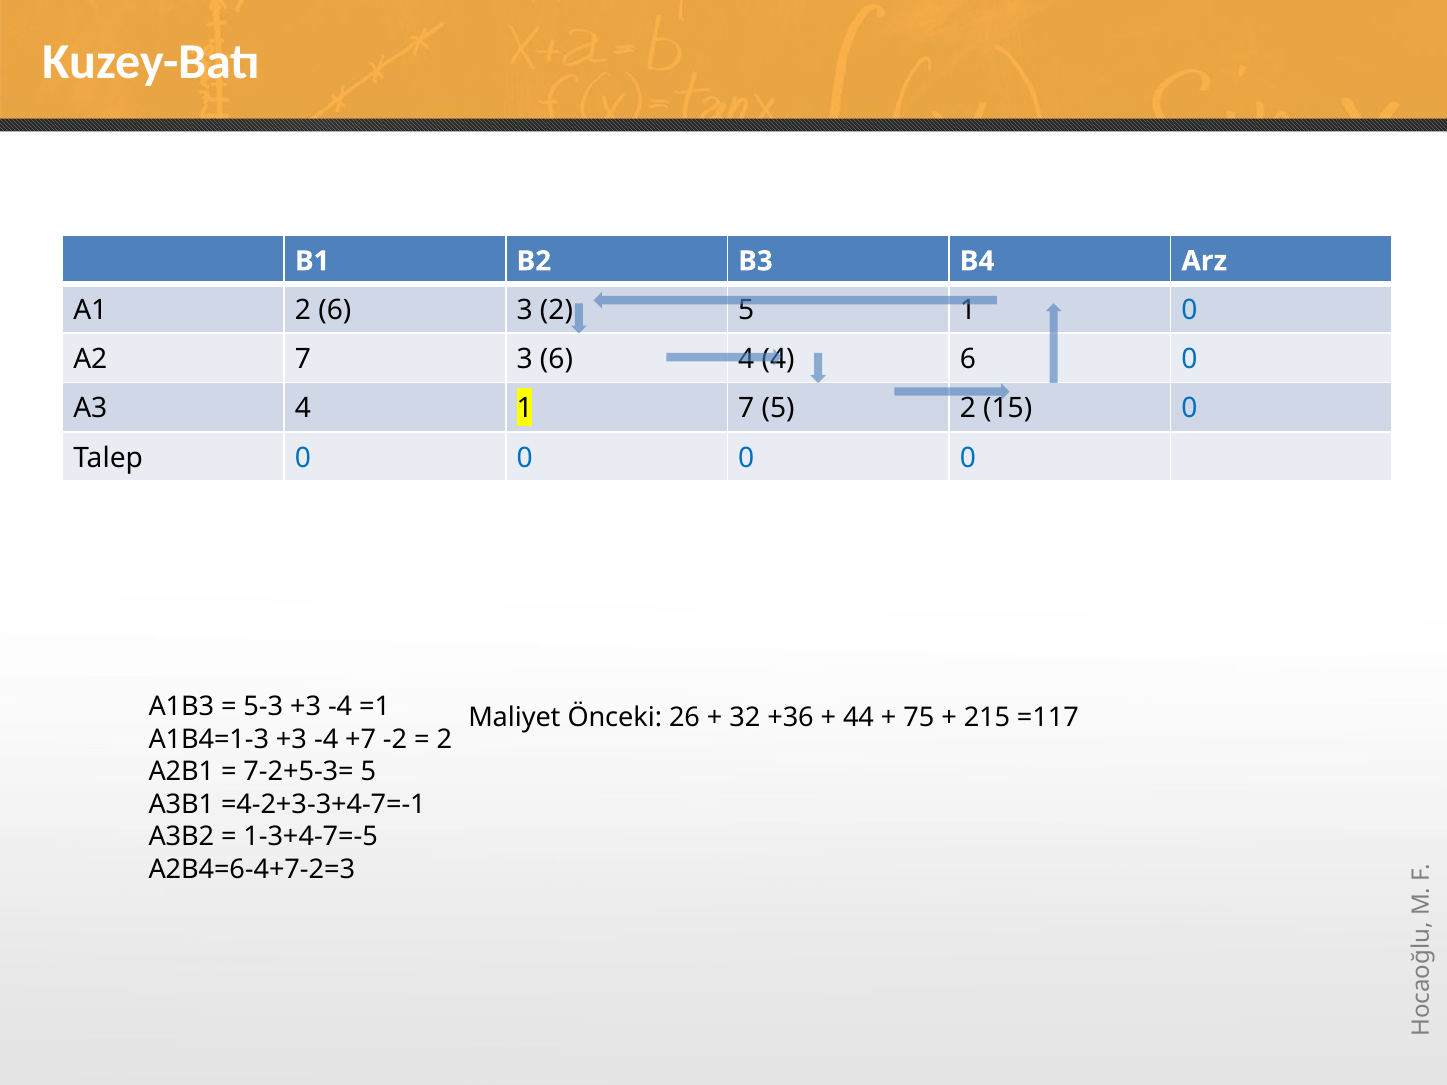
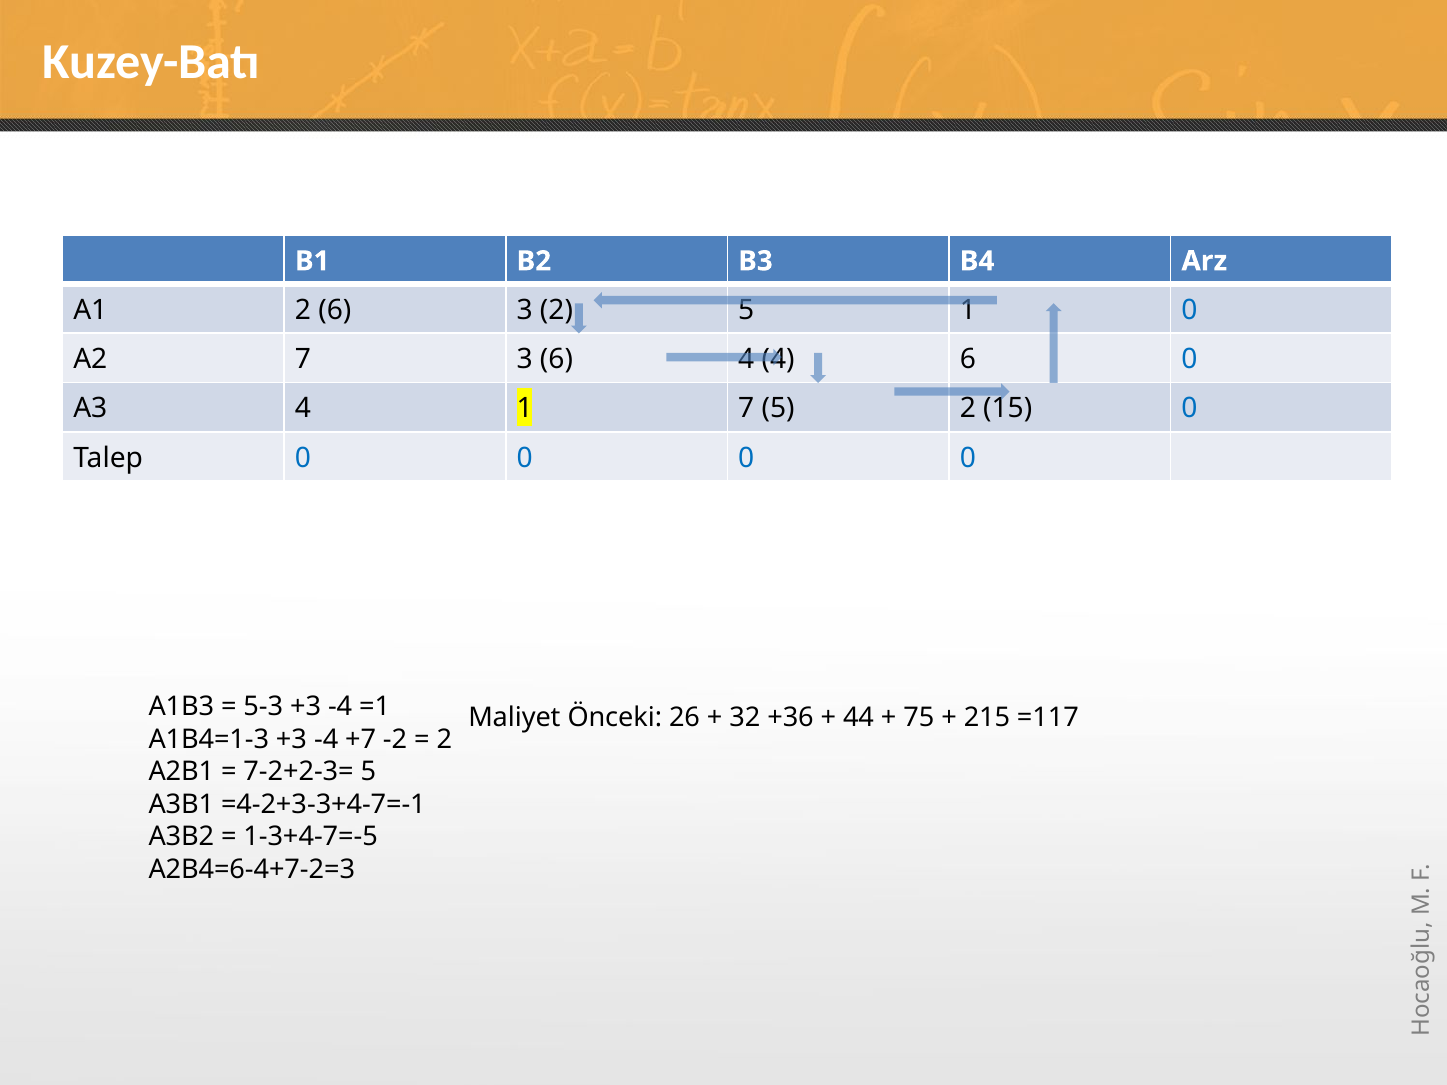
7-2+5-3=: 7-2+5-3= -> 7-2+2-3=
